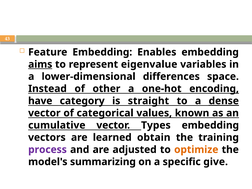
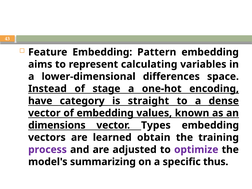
Enables: Enables -> Pattern
aims underline: present -> none
eigenvalue: eigenvalue -> calculating
other: other -> stage
of categorical: categorical -> embedding
cumulative: cumulative -> dimensions
optimize colour: orange -> purple
give: give -> thus
